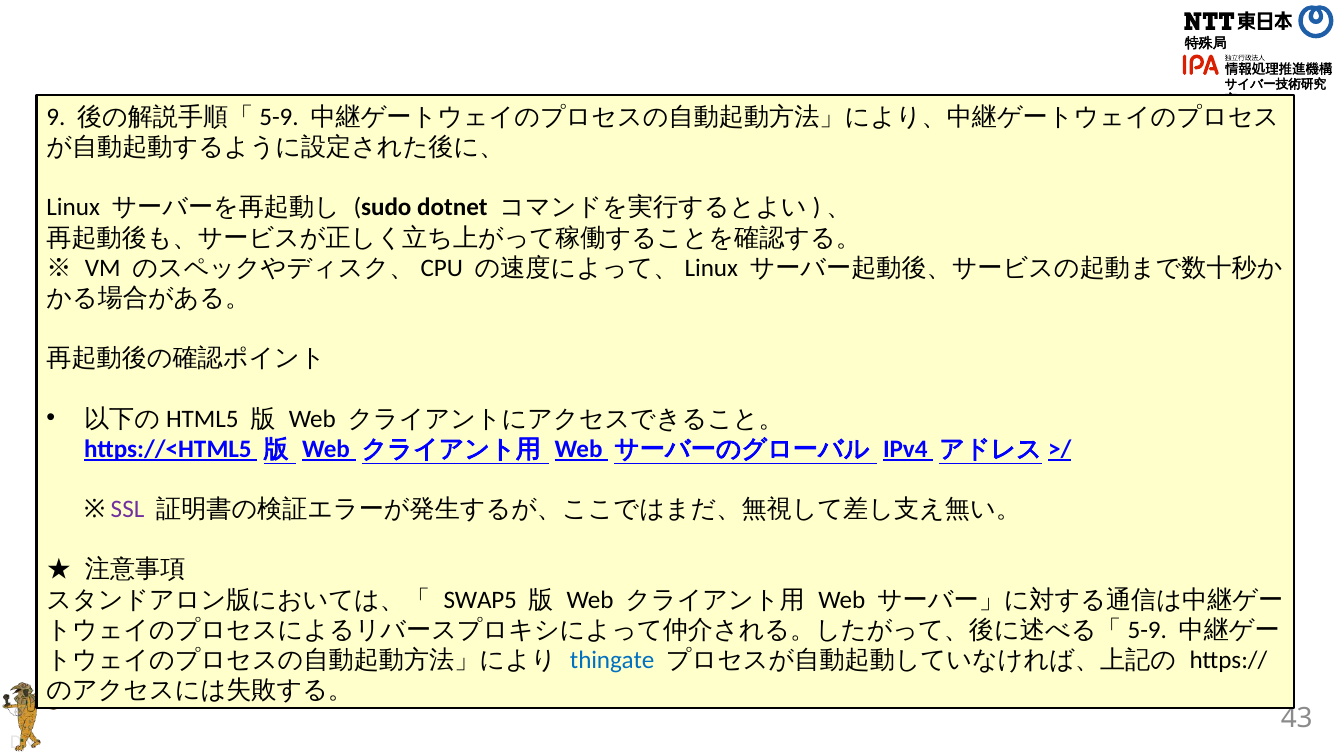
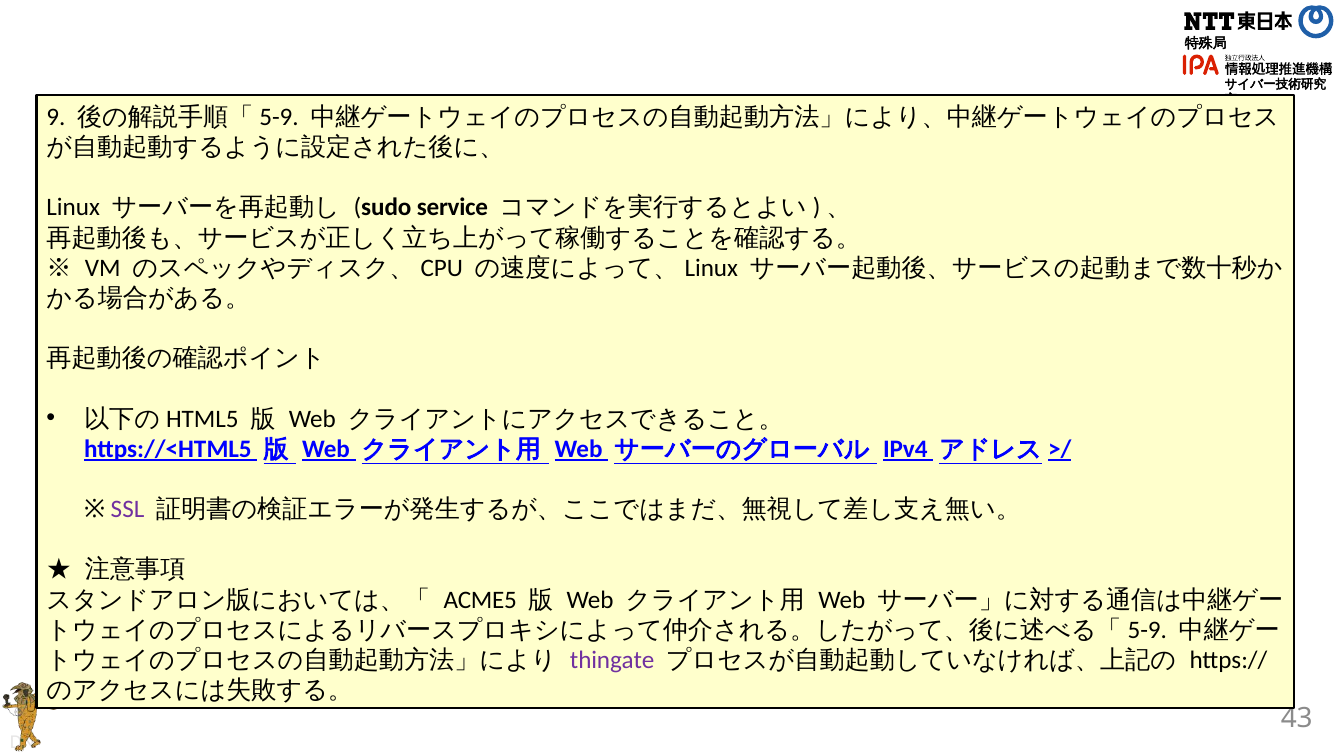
dotnet: dotnet -> service
SWAP5: SWAP5 -> ACME5
thingate colour: blue -> purple
